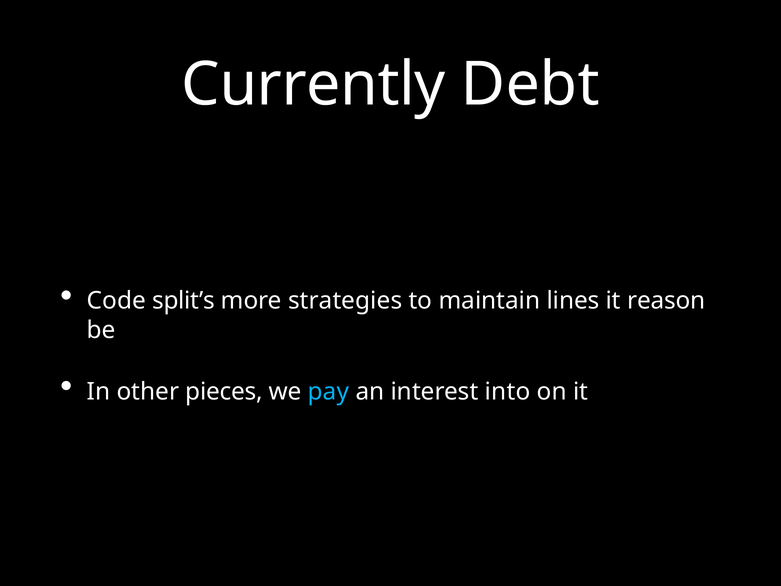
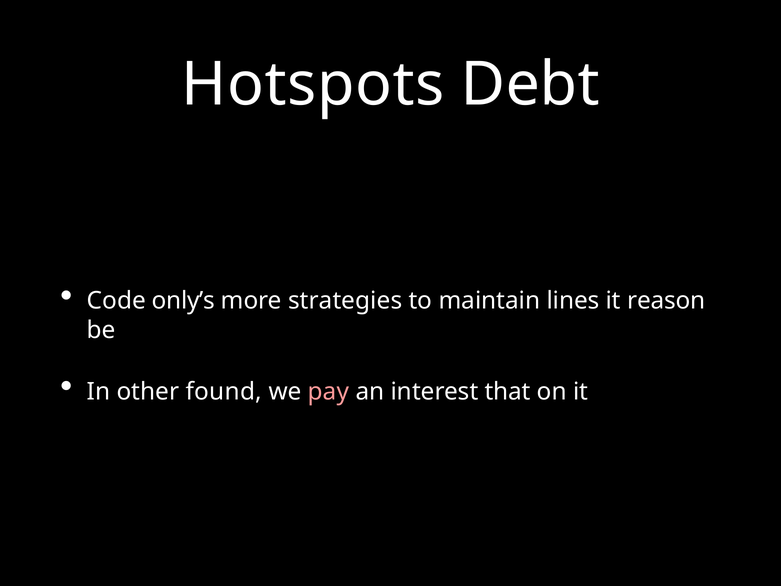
Currently: Currently -> Hotspots
split’s: split’s -> only’s
pieces: pieces -> found
pay colour: light blue -> pink
into: into -> that
